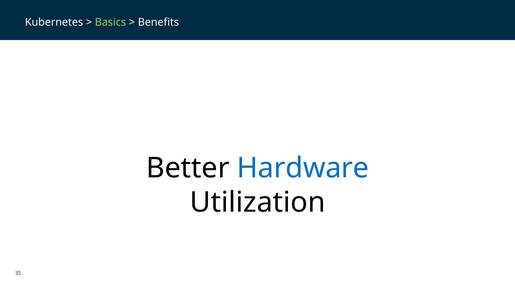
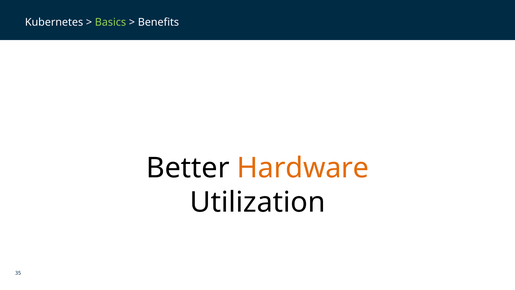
Hardware colour: blue -> orange
